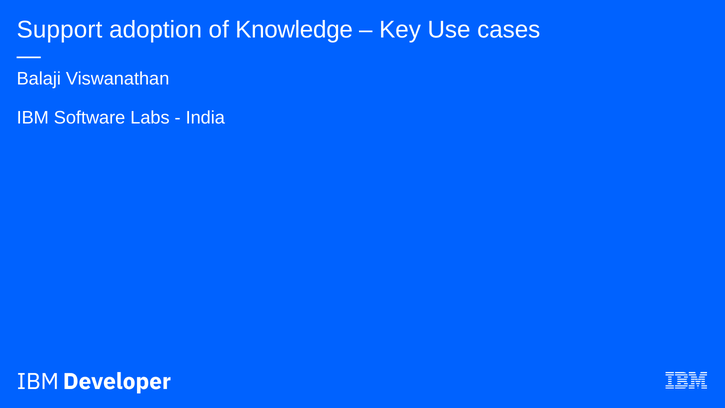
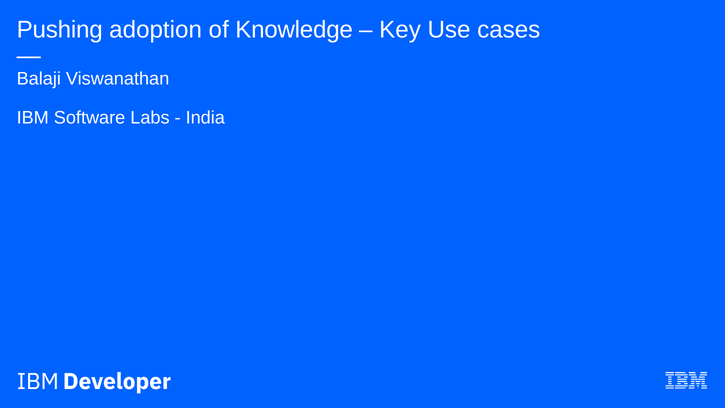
Support: Support -> Pushing
